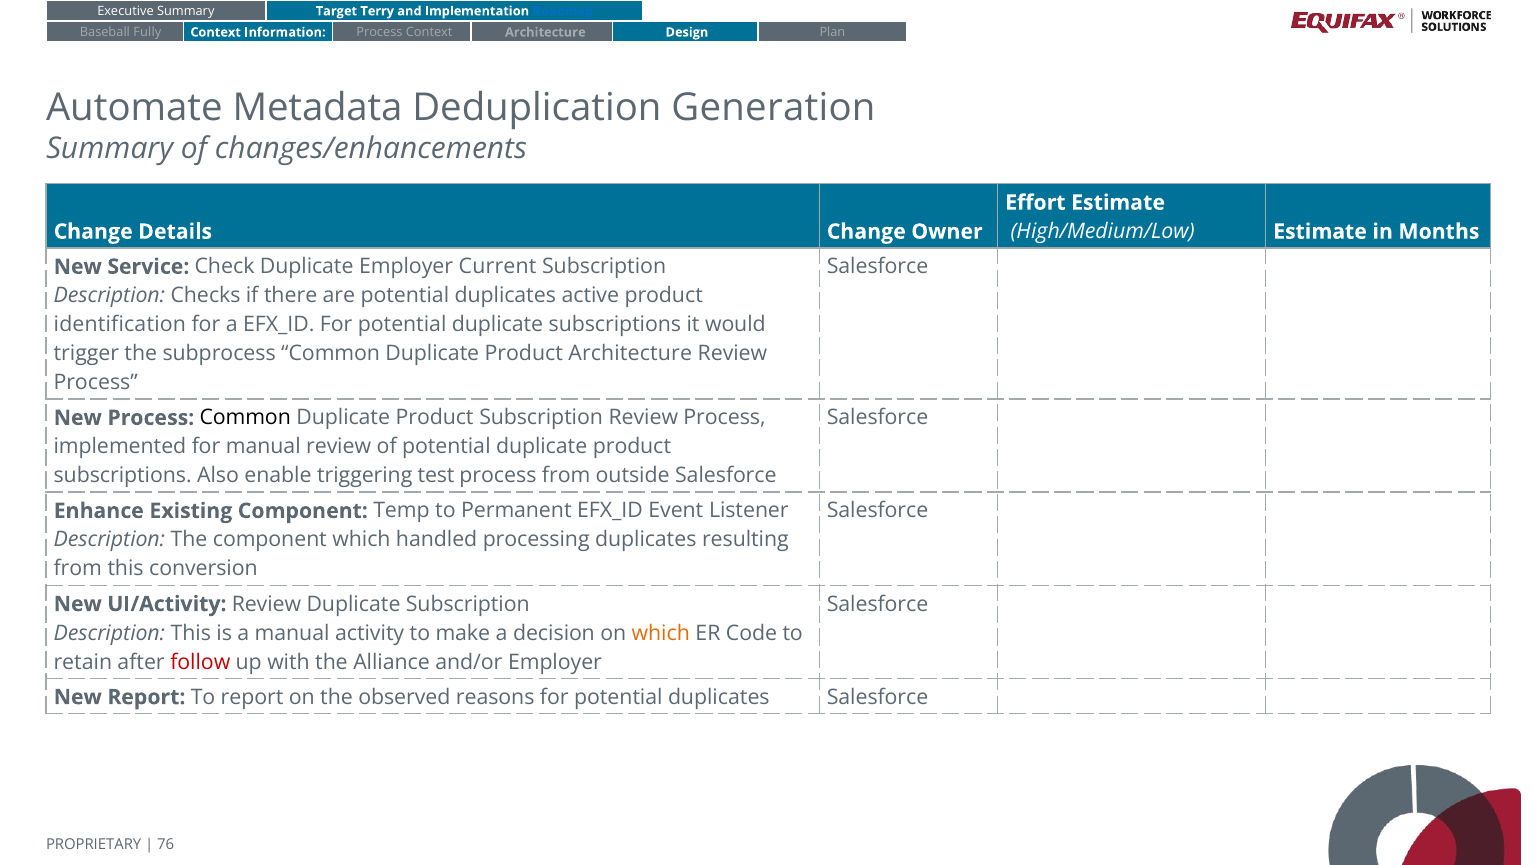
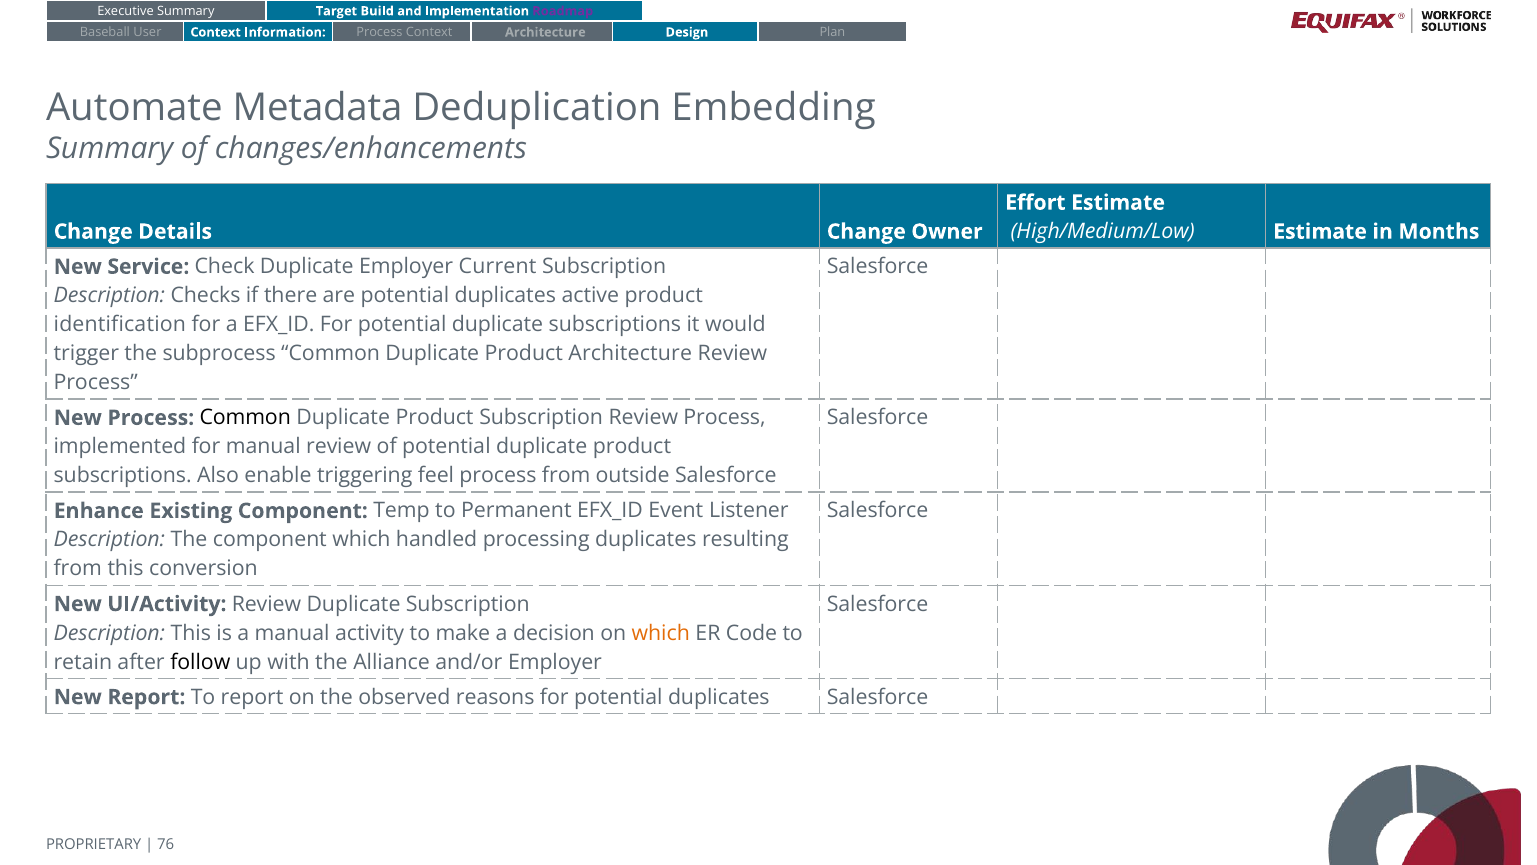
Terry: Terry -> Build
Roadmap colour: blue -> purple
Fully: Fully -> User
Generation: Generation -> Embedding
test: test -> feel
follow colour: red -> black
